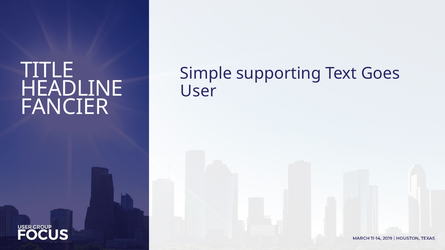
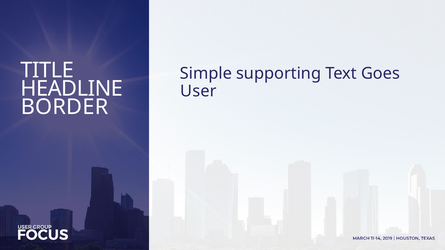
FANCIER: FANCIER -> BORDER
